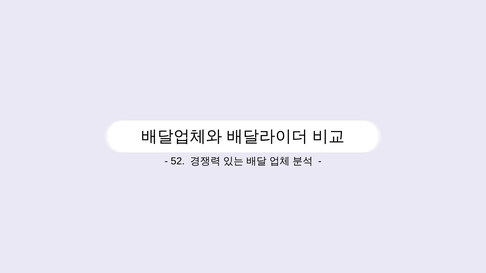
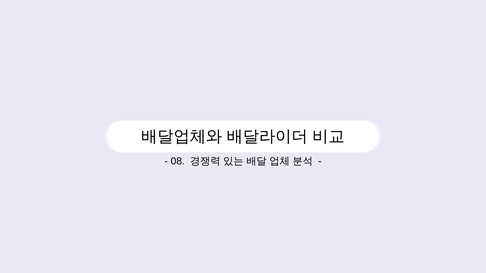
52: 52 -> 08
